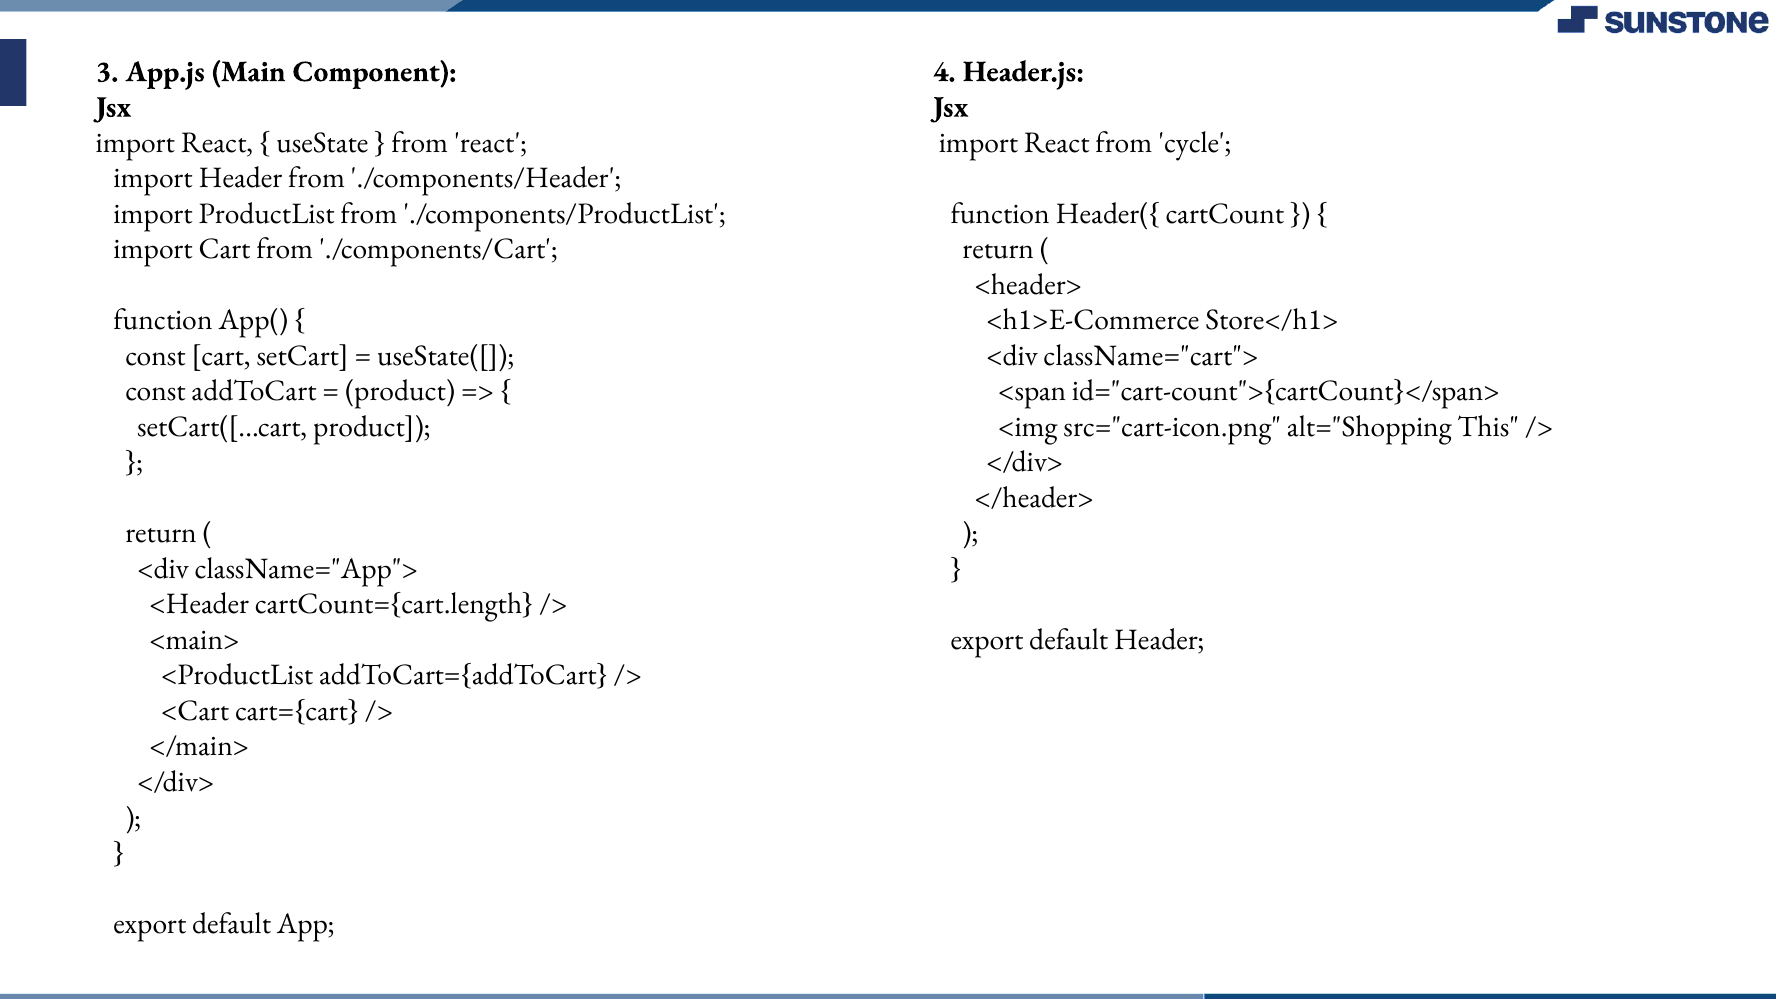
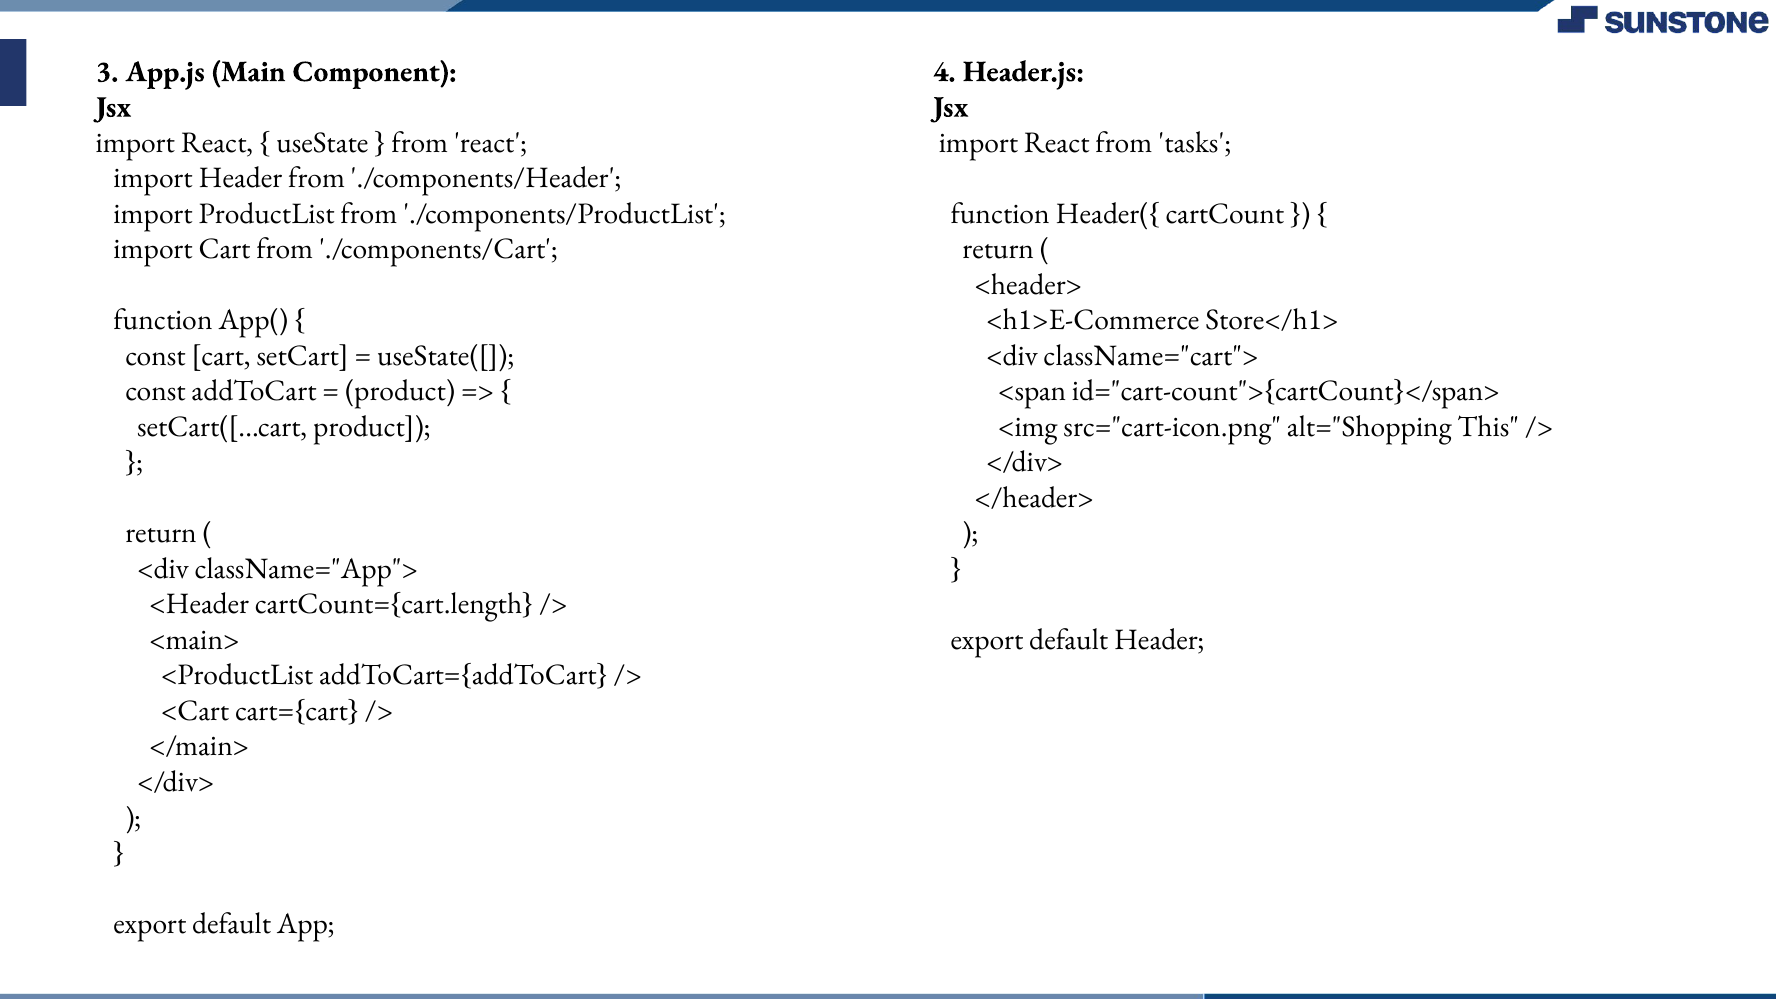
cycle: cycle -> tasks
